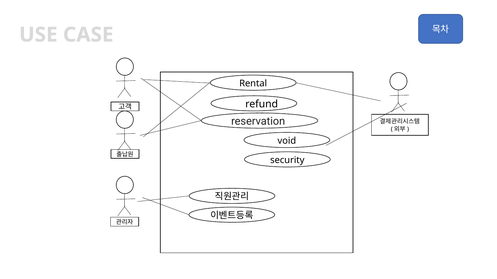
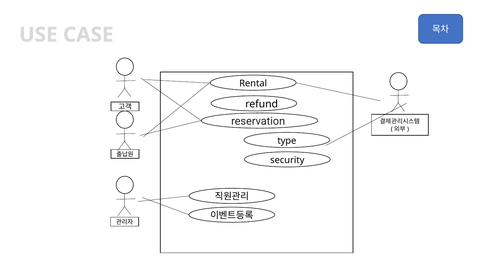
void: void -> type
